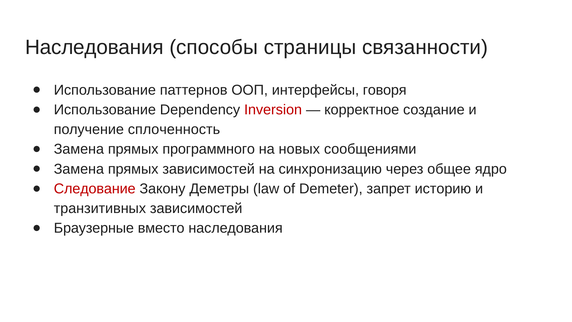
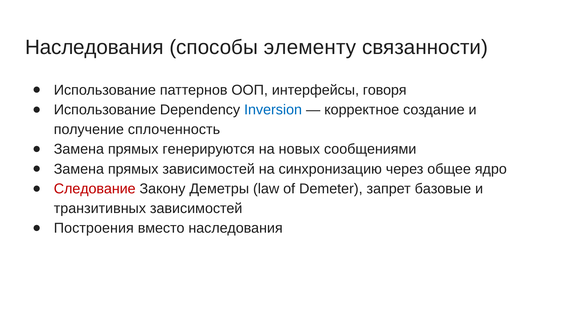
страницы: страницы -> элементу
Inversion colour: red -> blue
программного: программного -> генерируются
историю: историю -> базовые
Браузерные: Браузерные -> Построения
